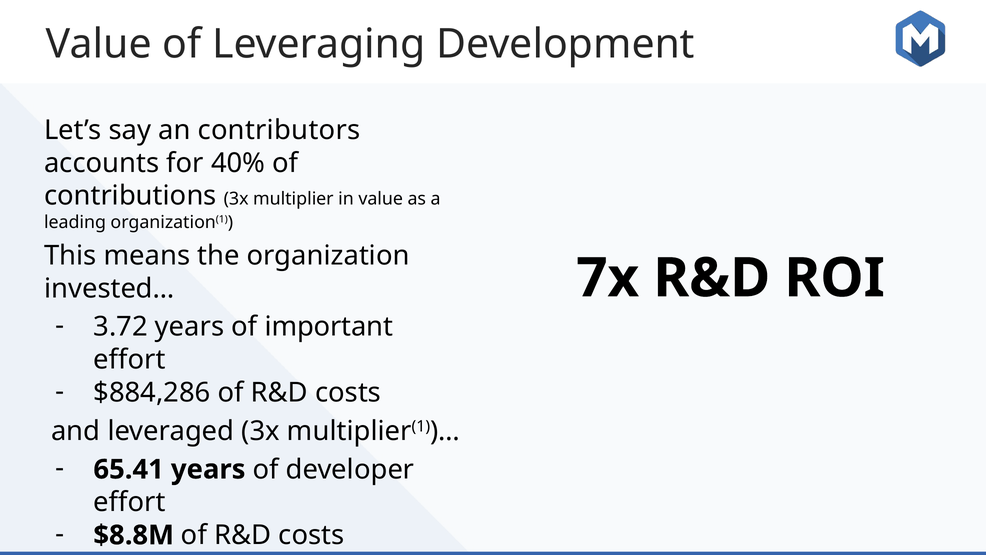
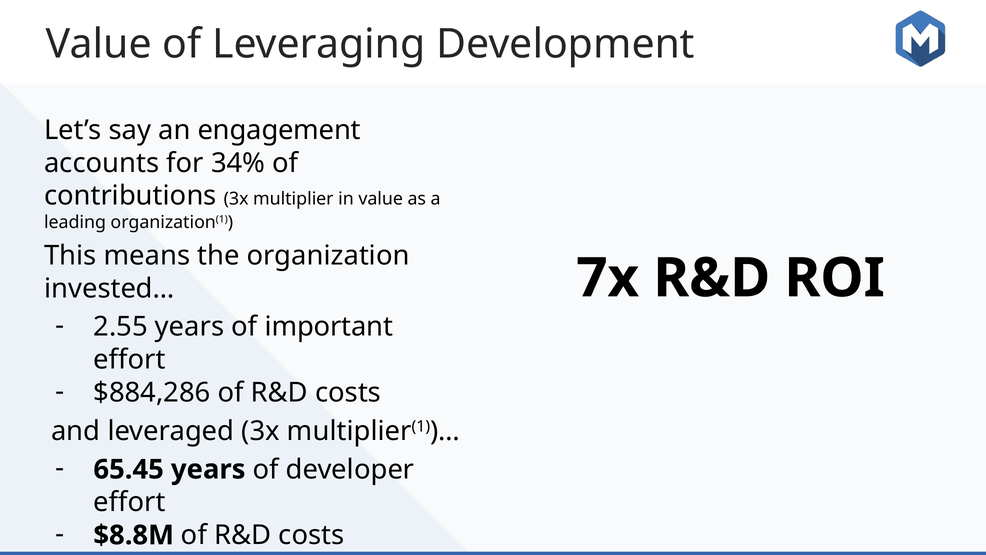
contributors: contributors -> engagement
40%: 40% -> 34%
3.72: 3.72 -> 2.55
65.41: 65.41 -> 65.45
